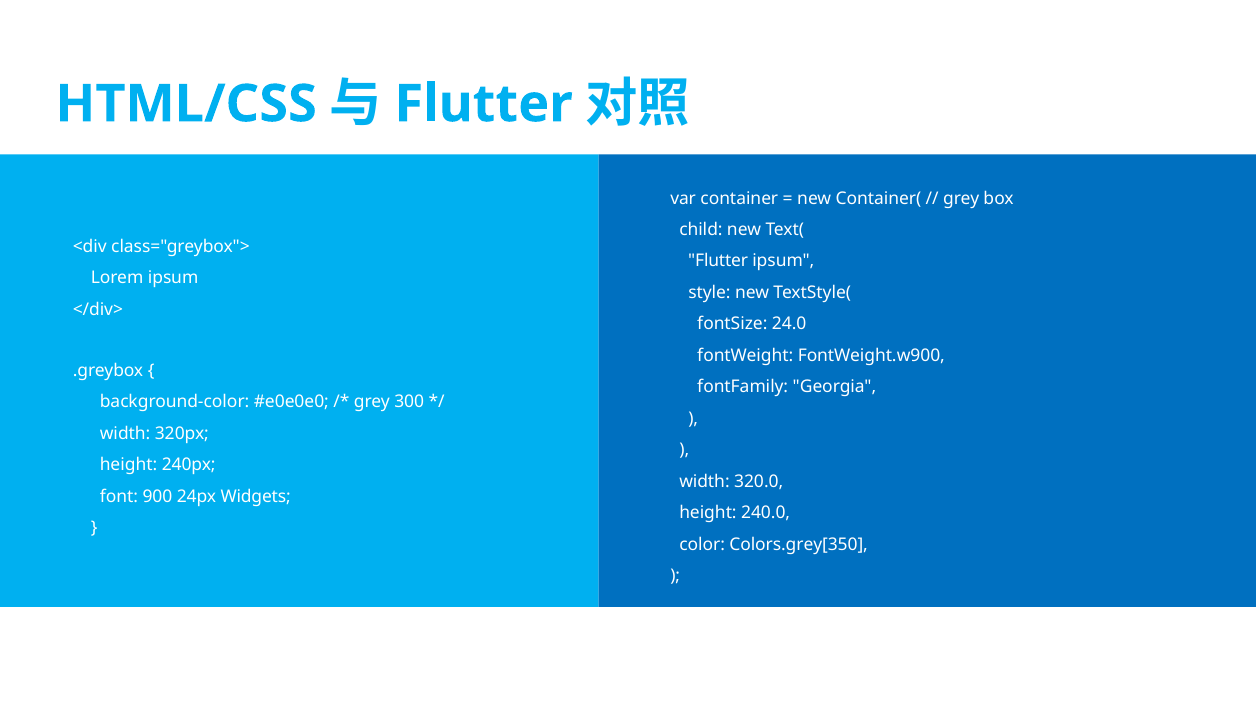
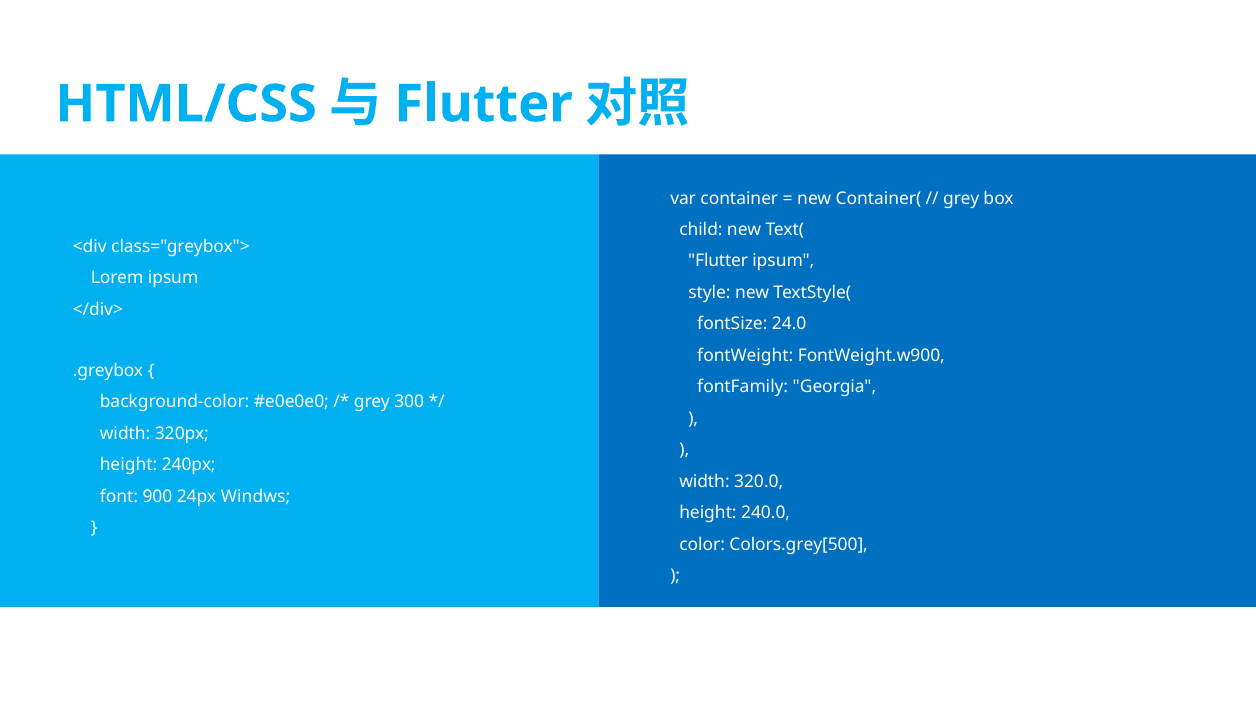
Widgets: Widgets -> Windws
Colors.grey[350: Colors.grey[350 -> Colors.grey[500
